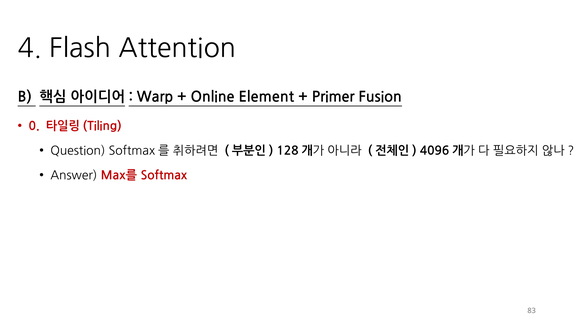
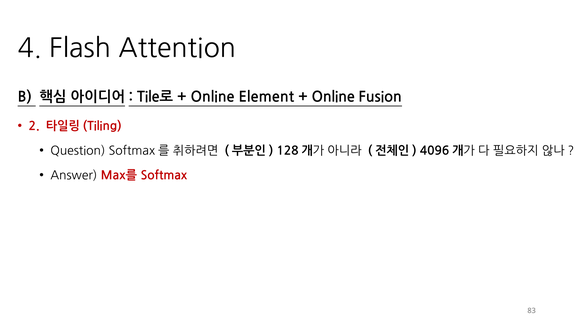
Warp: Warp -> Tile로
Primer at (333, 97): Primer -> Online
0: 0 -> 2
